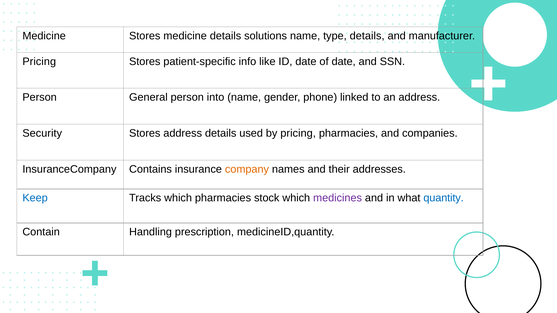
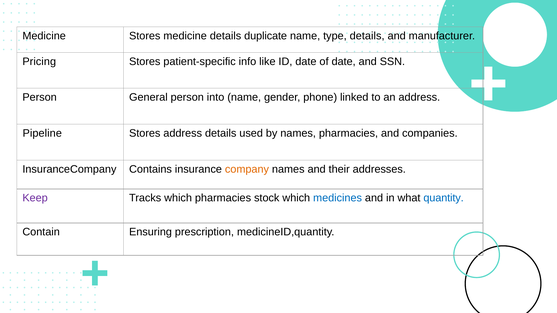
solutions: solutions -> duplicate
Security: Security -> Pipeline
by pricing: pricing -> names
Keep colour: blue -> purple
medicines colour: purple -> blue
Handling: Handling -> Ensuring
